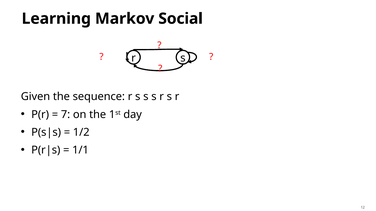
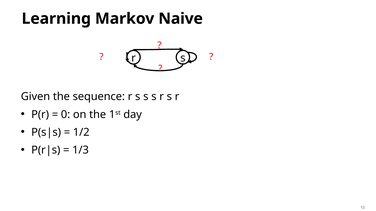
Social: Social -> Naive
7: 7 -> 0
1/1: 1/1 -> 1/3
